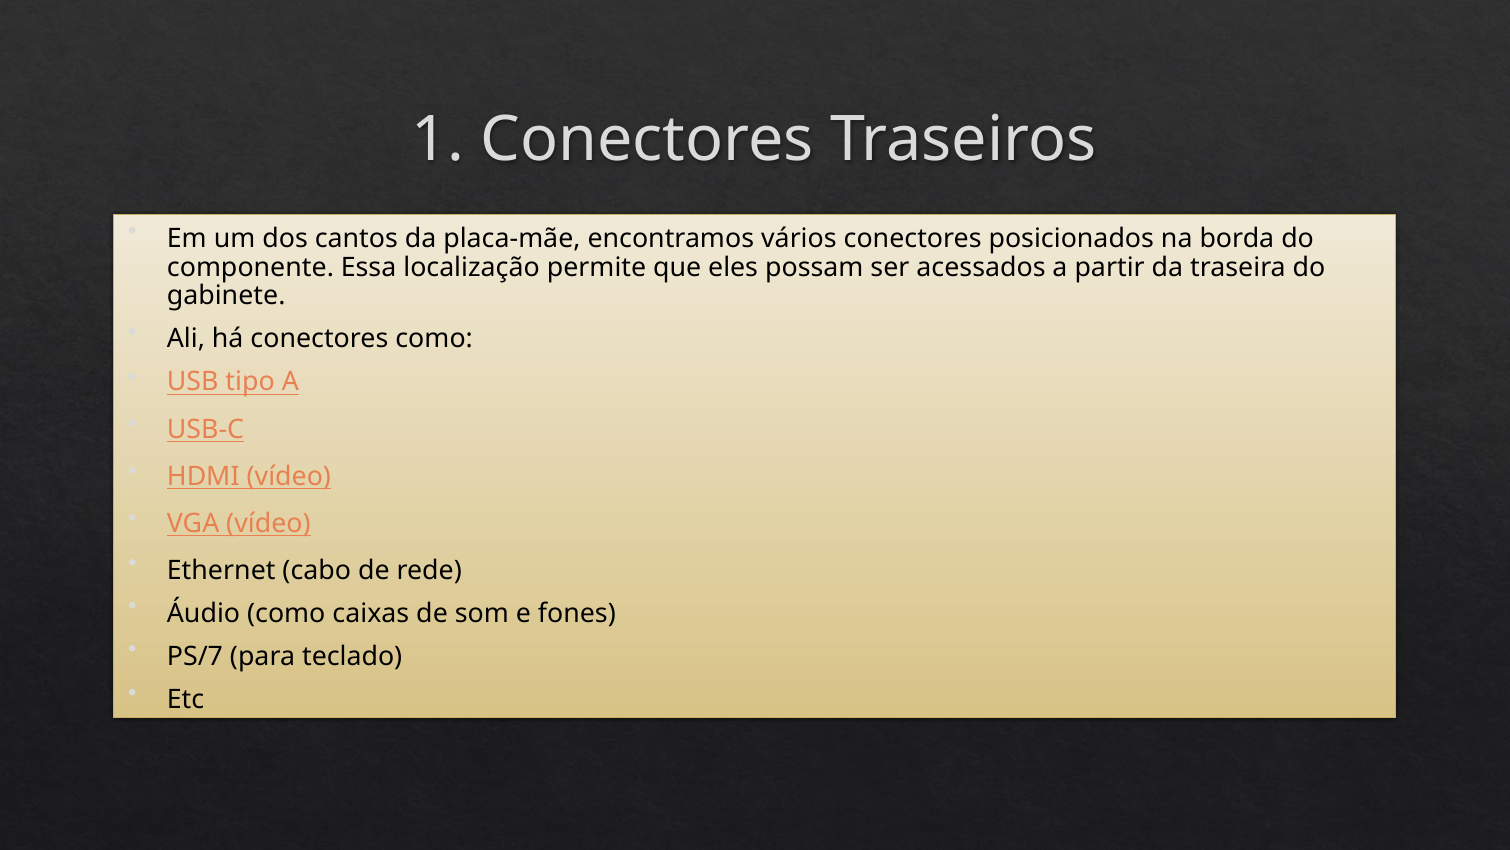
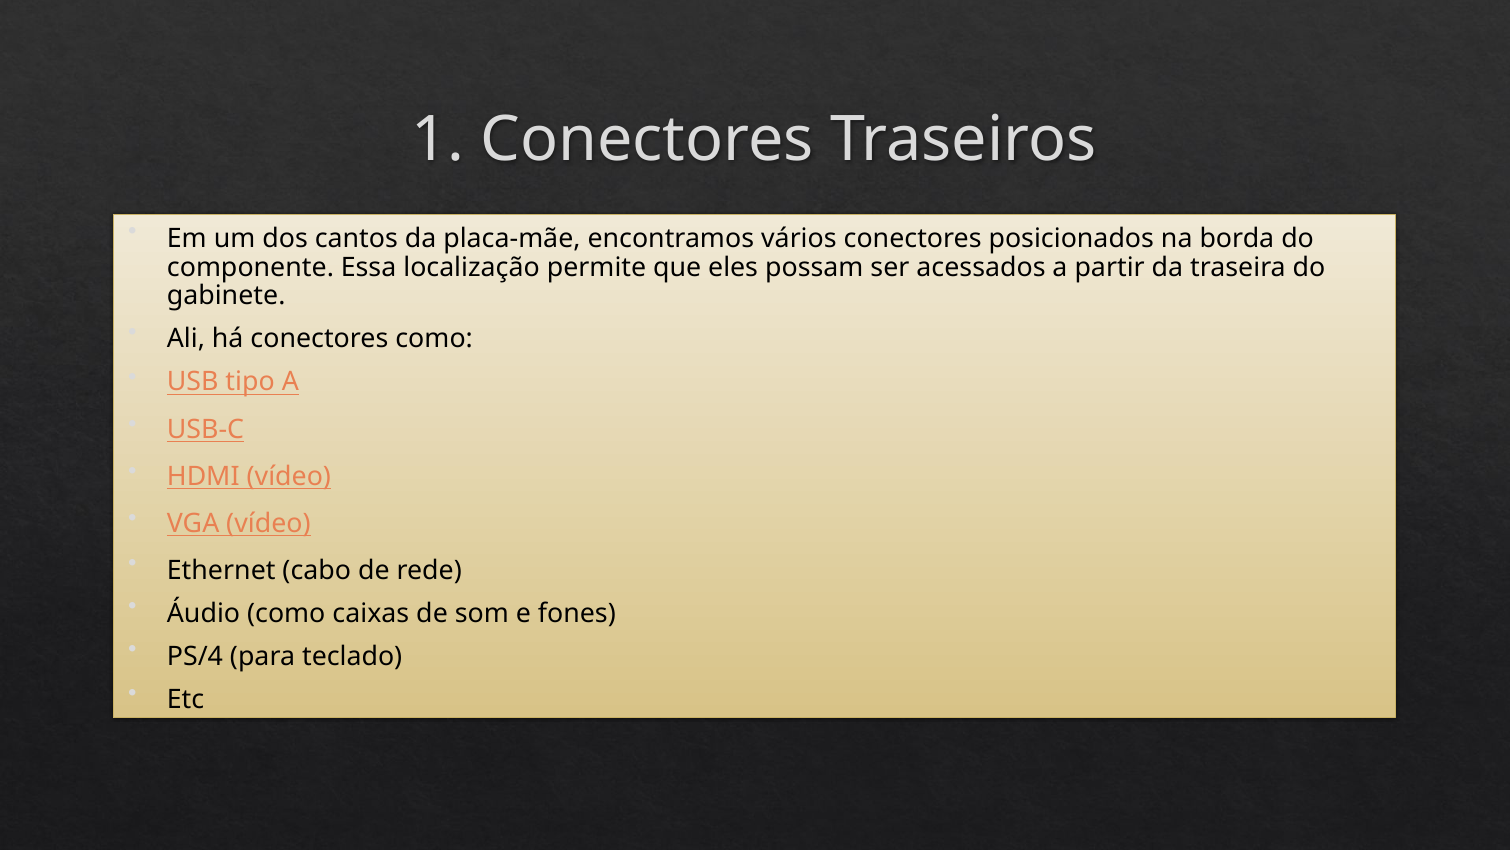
PS/7: PS/7 -> PS/4
